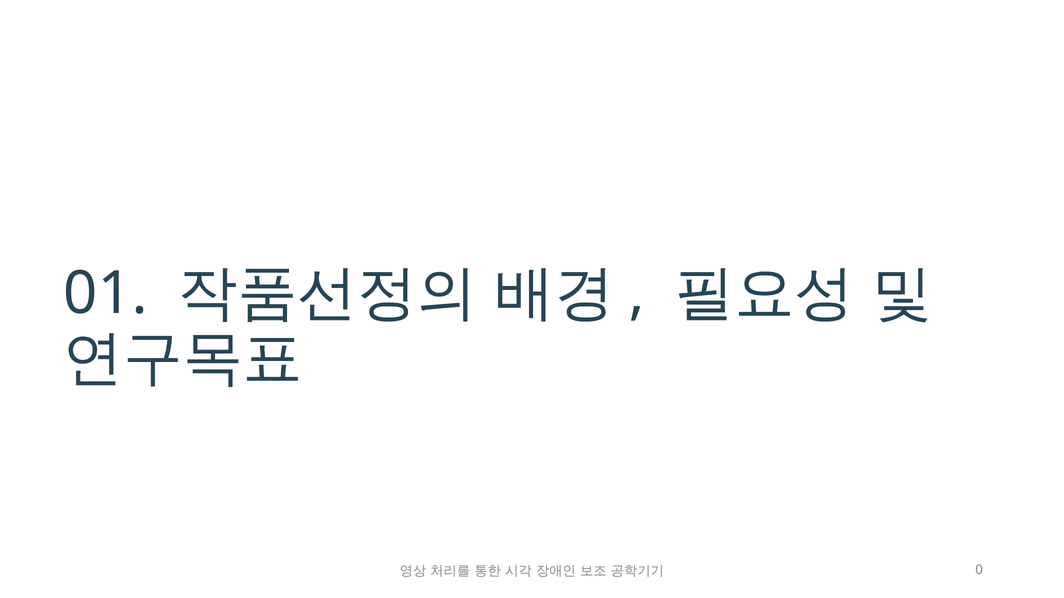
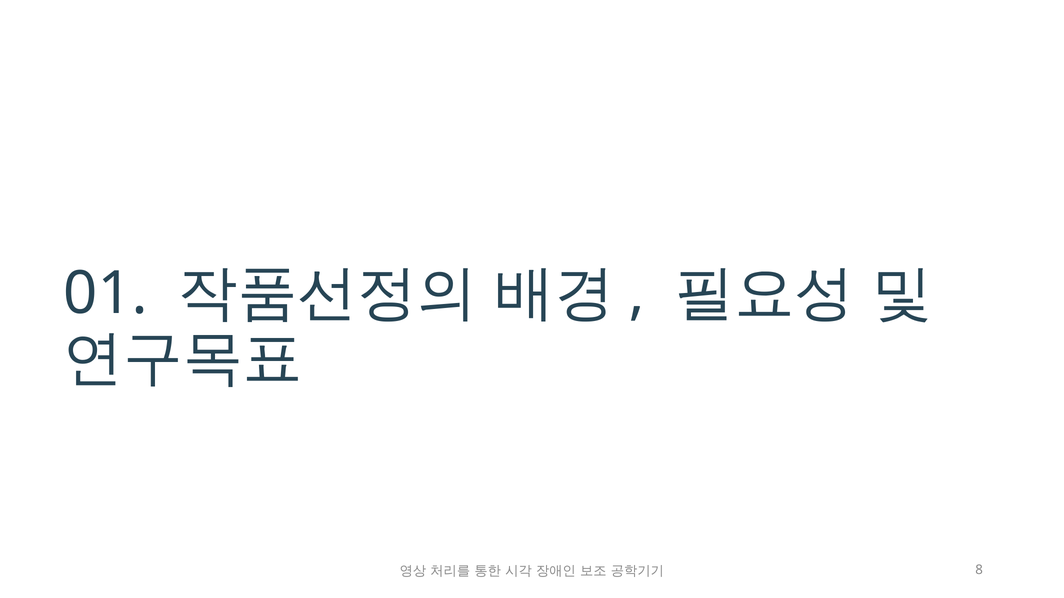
0: 0 -> 8
